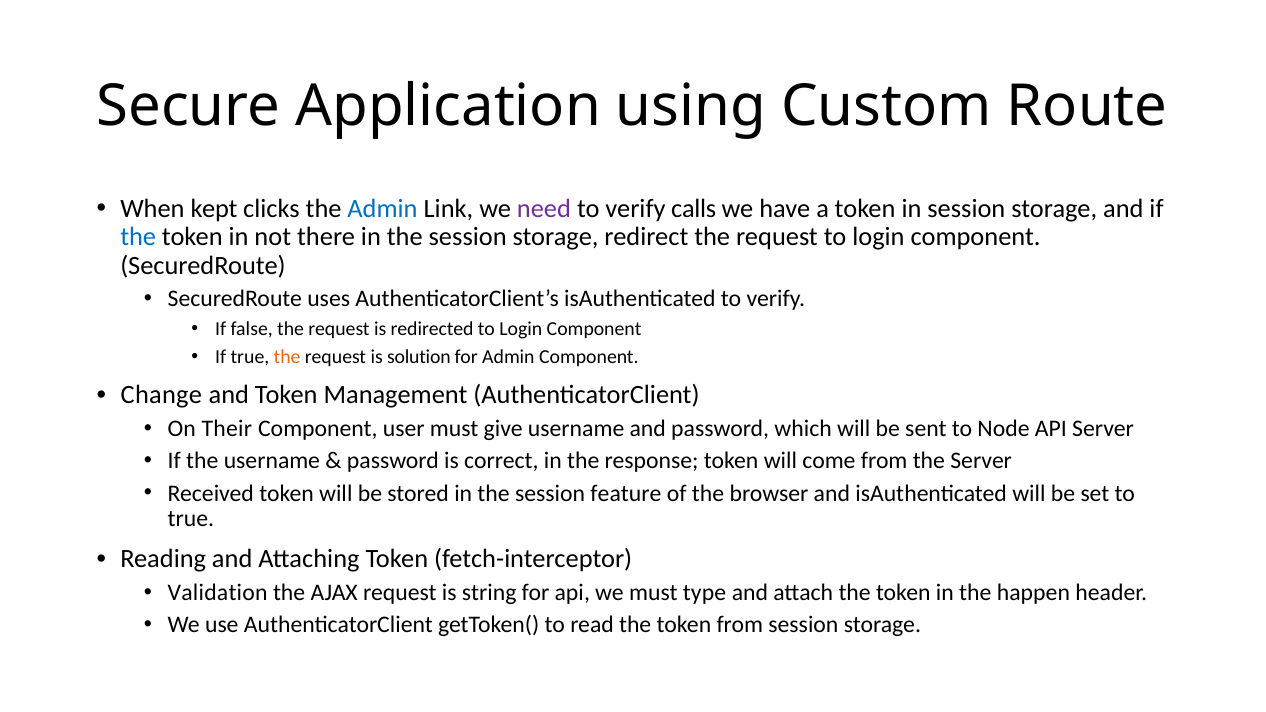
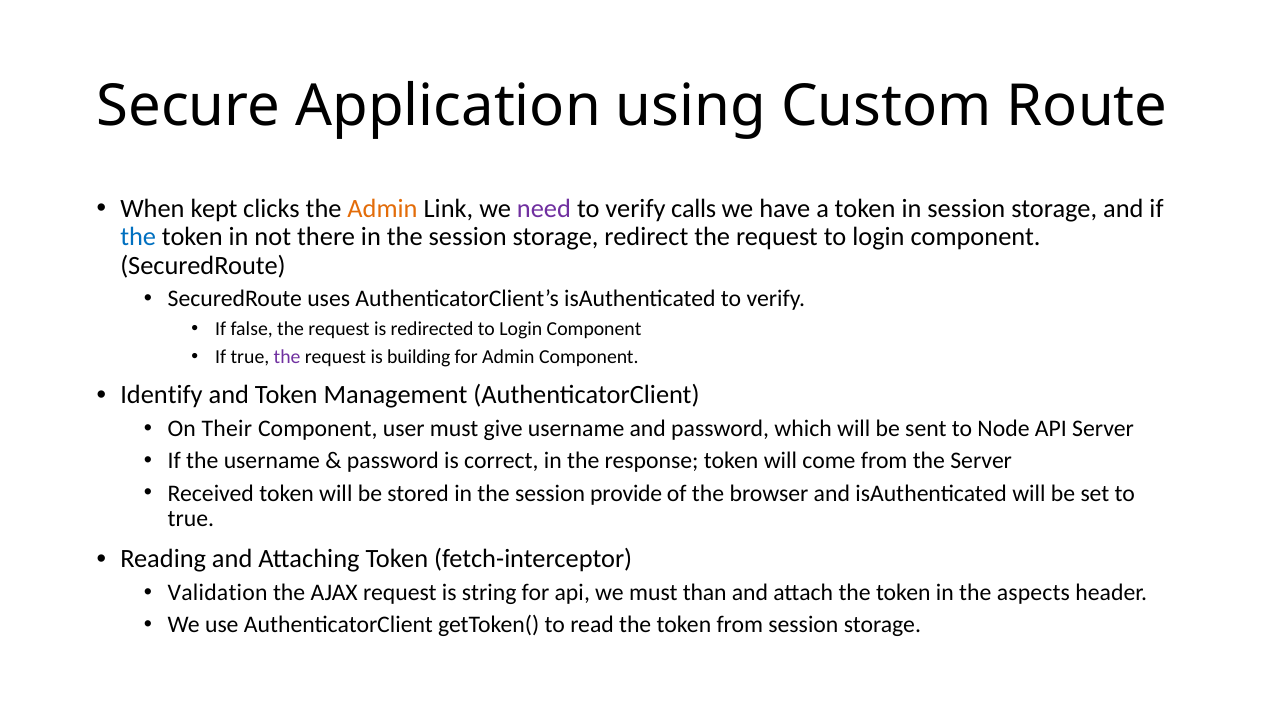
Admin at (382, 208) colour: blue -> orange
the at (287, 357) colour: orange -> purple
solution: solution -> building
Change: Change -> Identify
feature: feature -> provide
type: type -> than
happen: happen -> aspects
